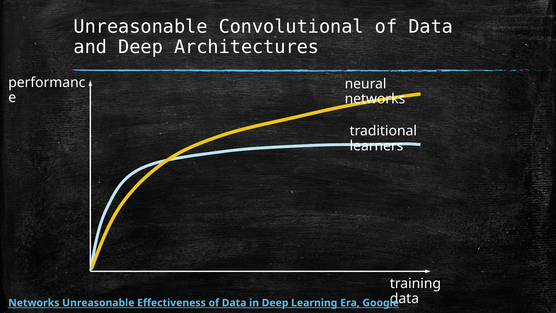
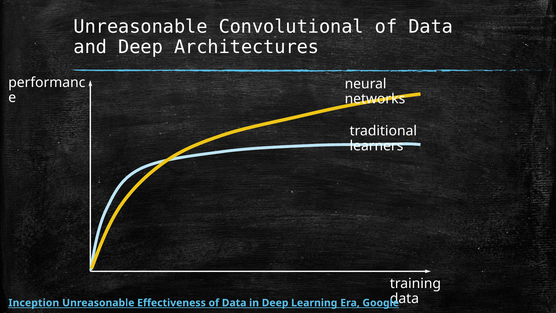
Networks at (34, 303): Networks -> Inception
